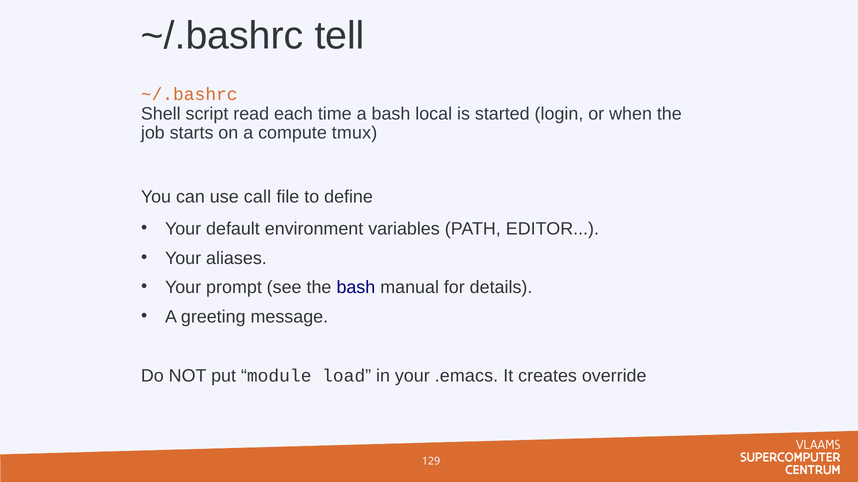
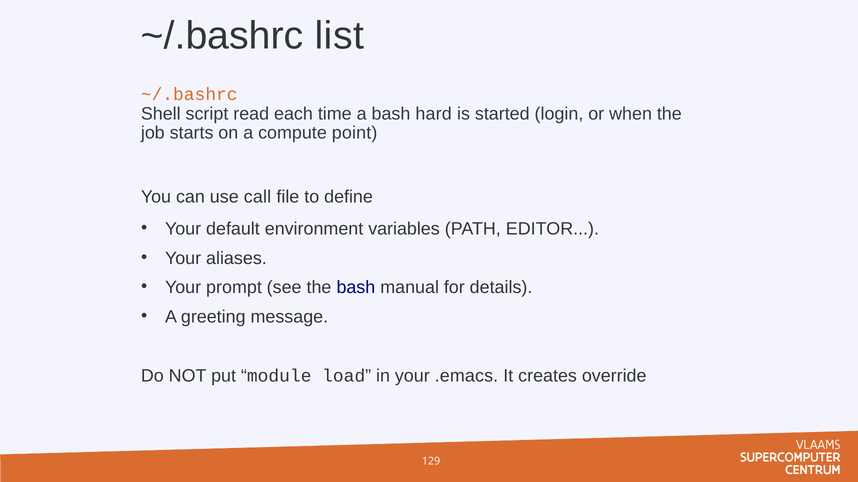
tell: tell -> list
local: local -> hard
tmux: tmux -> point
